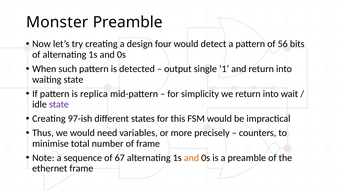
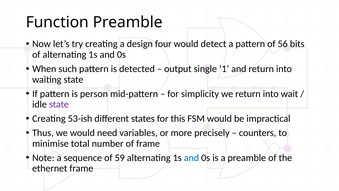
Monster: Monster -> Function
replica: replica -> person
97-ish: 97-ish -> 53-ish
67: 67 -> 59
and at (191, 158) colour: orange -> blue
